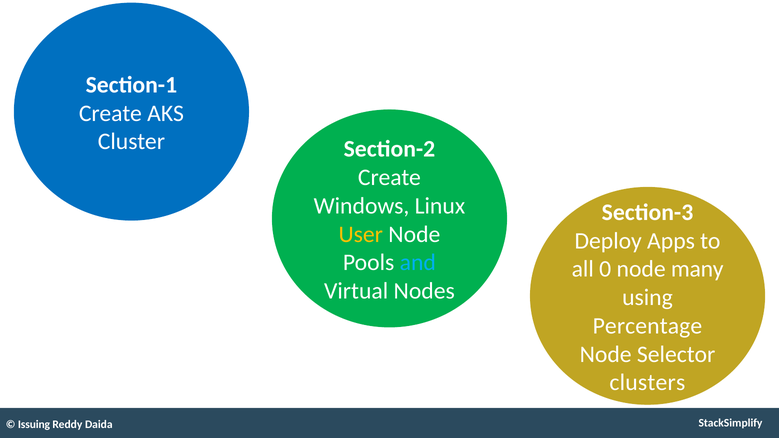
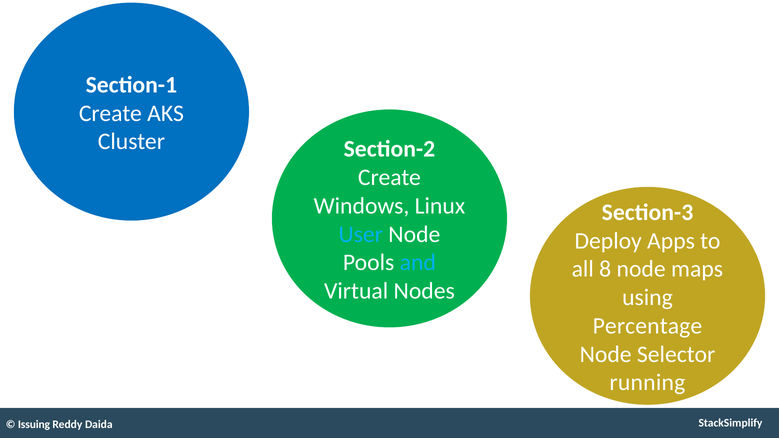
User colour: yellow -> light blue
0: 0 -> 8
many: many -> maps
clusters: clusters -> running
